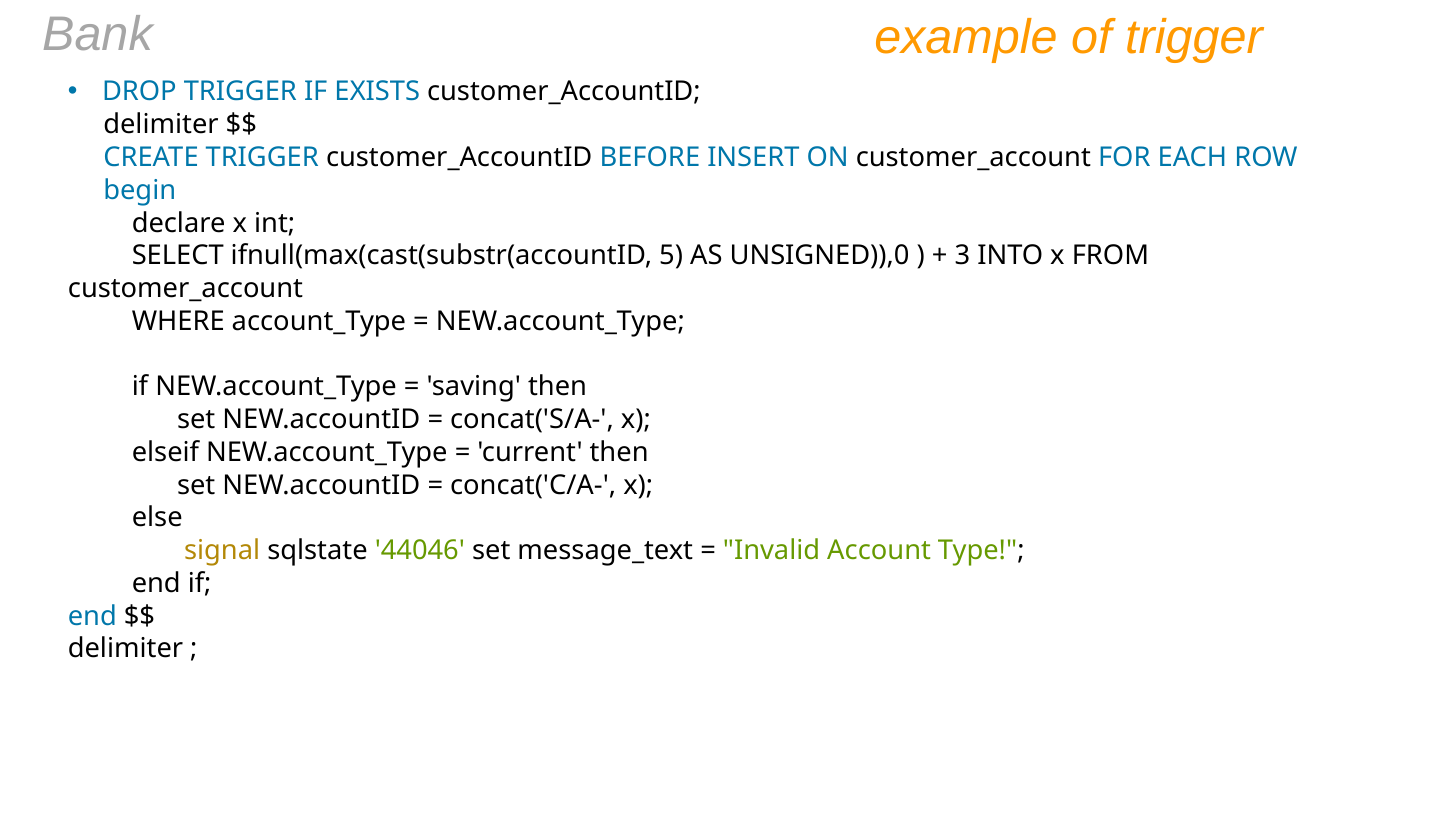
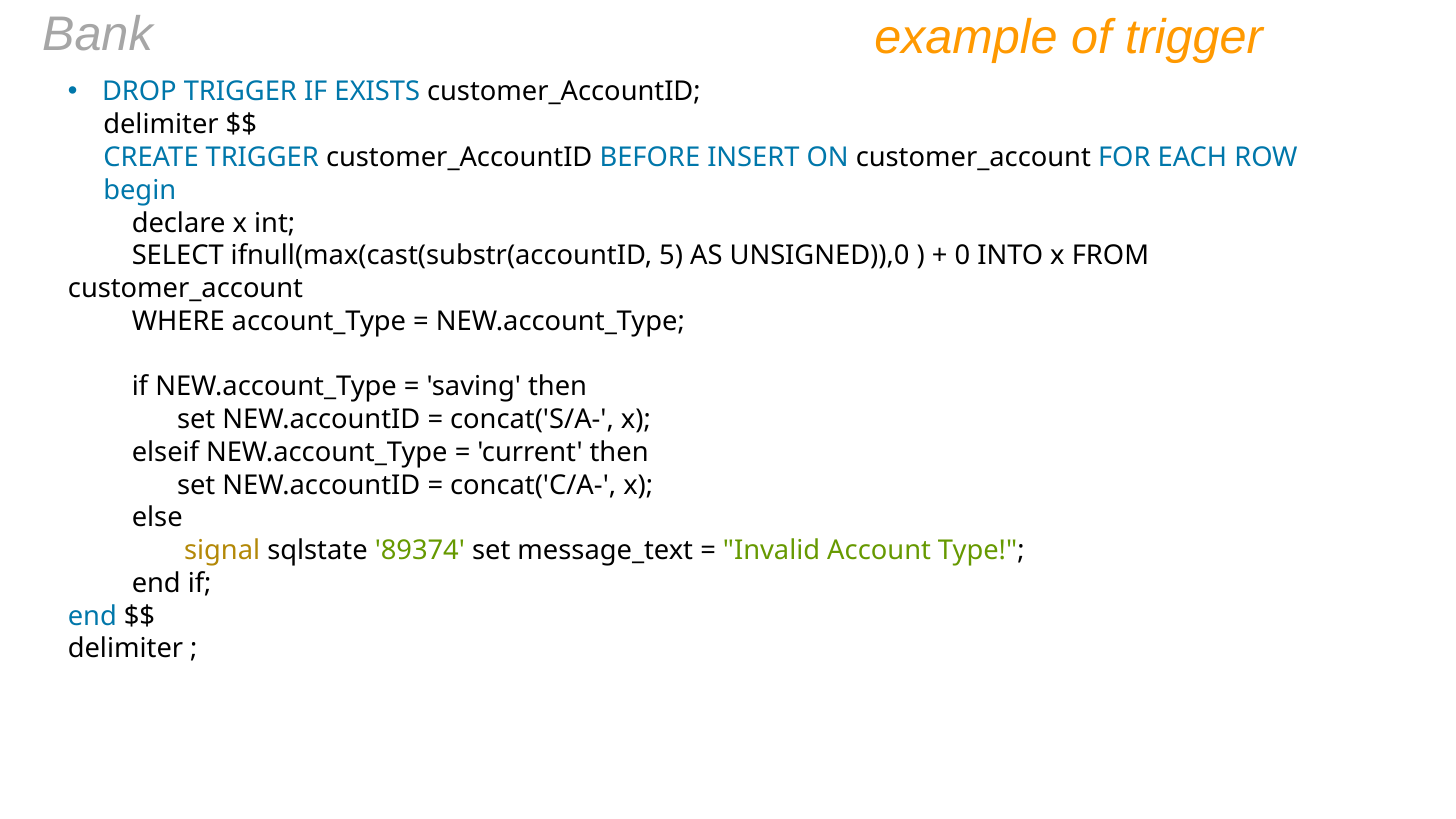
3: 3 -> 0
44046: 44046 -> 89374
